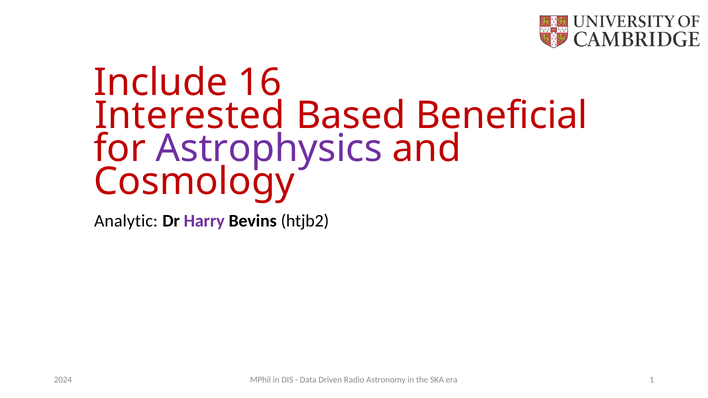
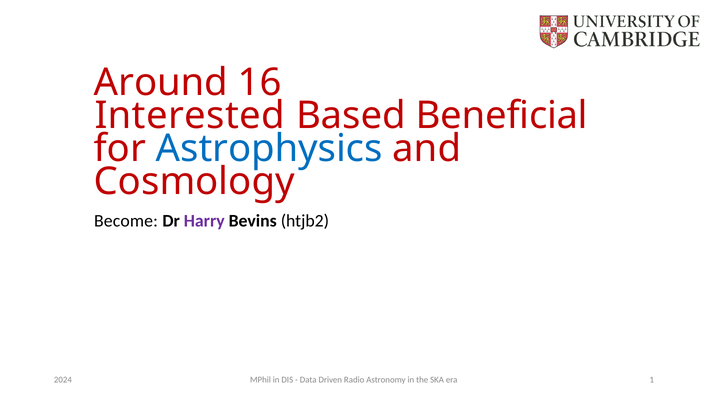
Include: Include -> Around
Astrophysics colour: purple -> blue
Analytic: Analytic -> Become
